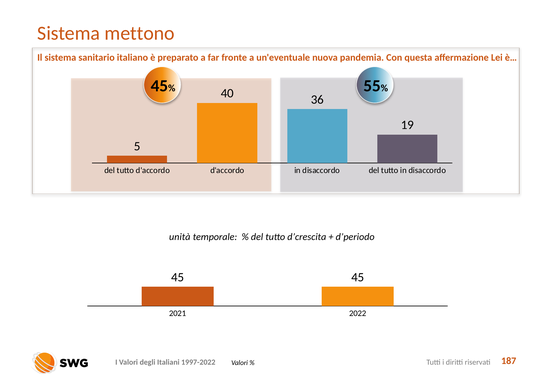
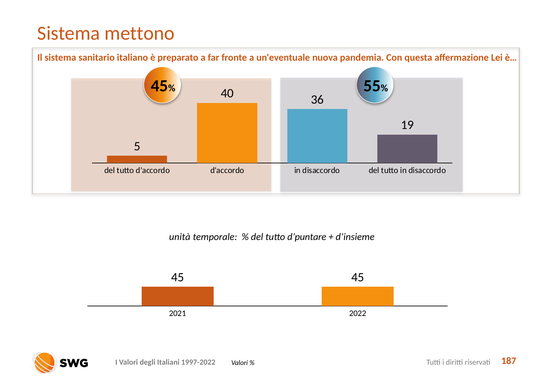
d’crescita: d’crescita -> d’puntare
d’periodo: d’periodo -> d’insieme
